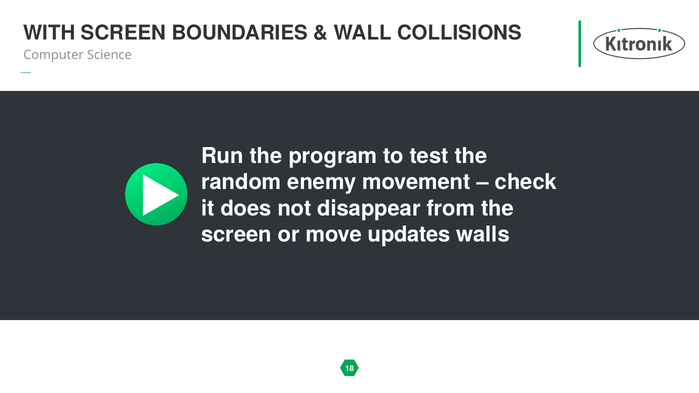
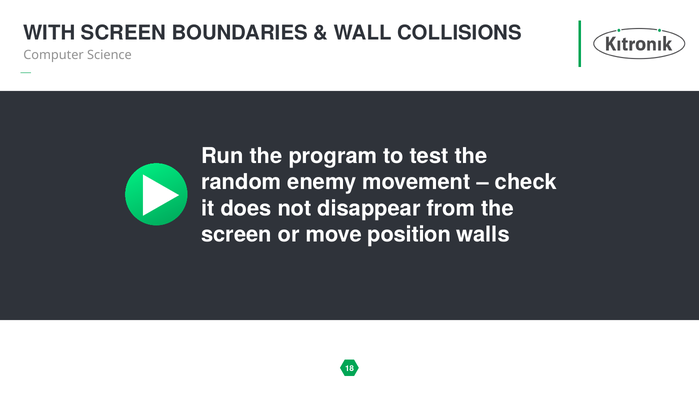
updates: updates -> position
